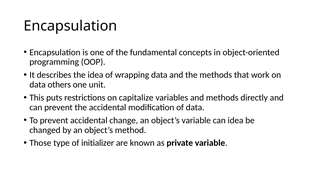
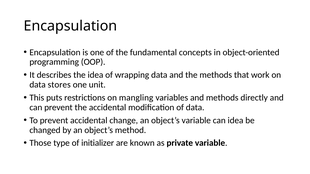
others: others -> stores
capitalize: capitalize -> mangling
